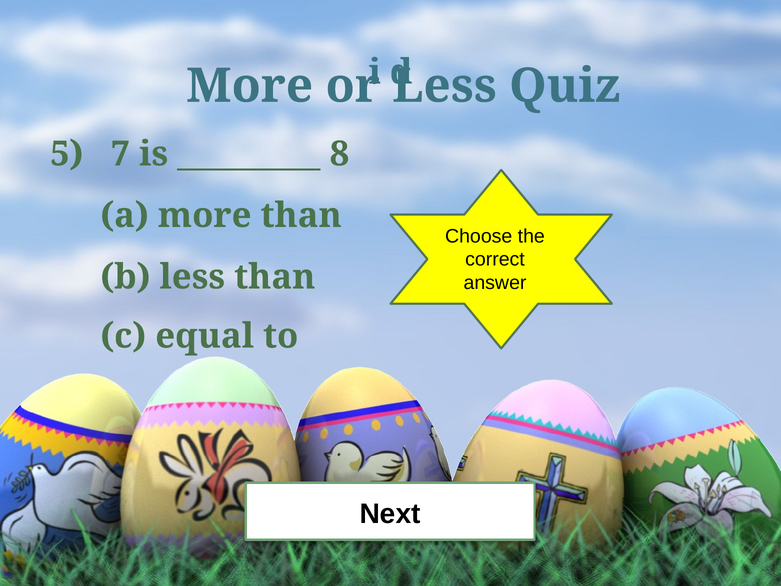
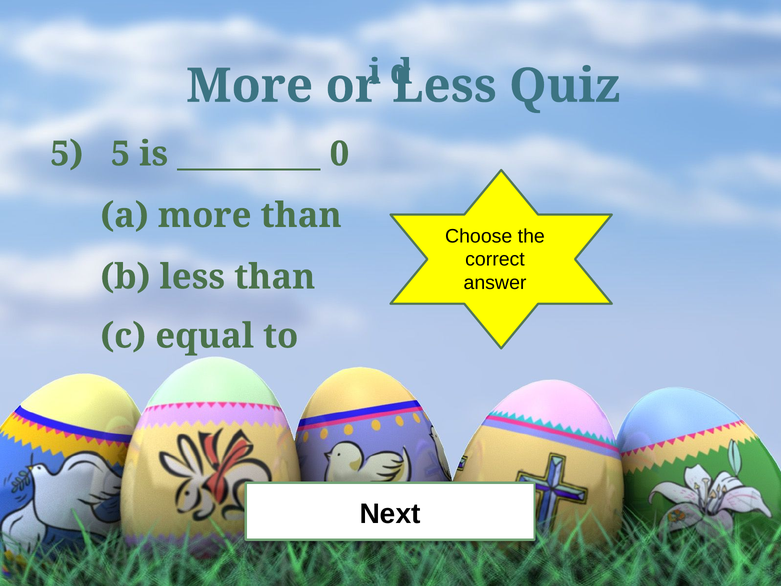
5 7: 7 -> 5
8: 8 -> 0
